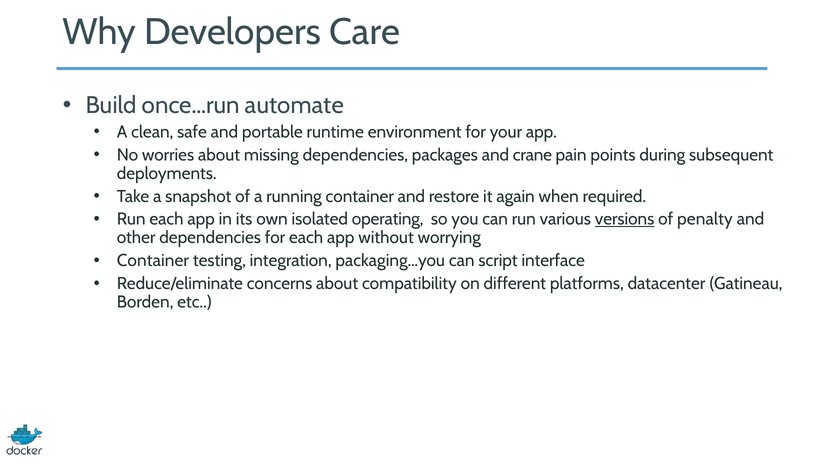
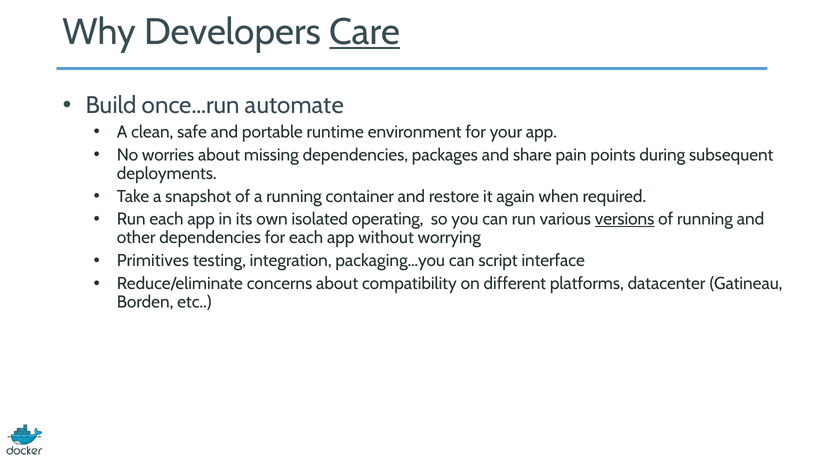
Care underline: none -> present
crane: crane -> share
of penalty: penalty -> running
Container at (153, 260): Container -> Primitives
